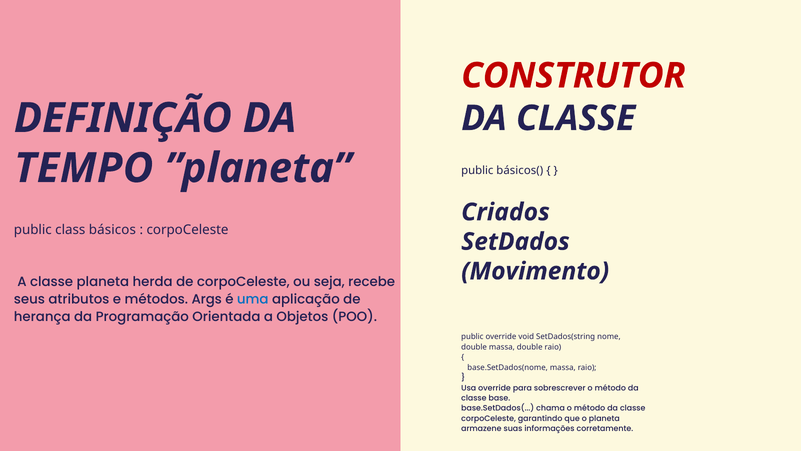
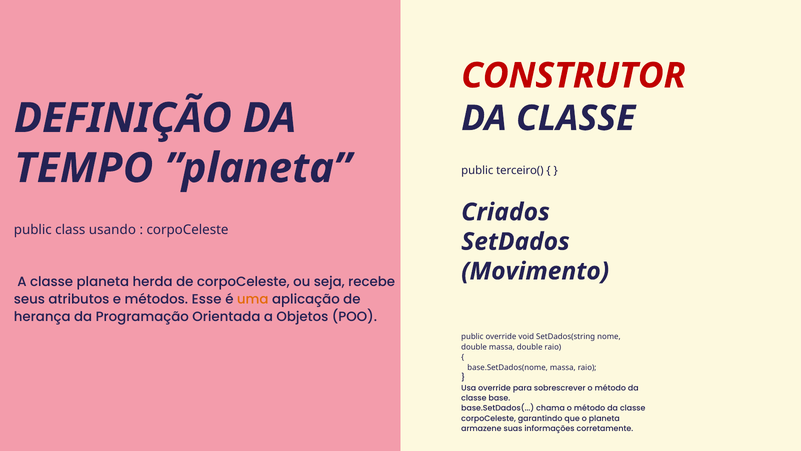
básicos(: básicos( -> terceiro(
básicos: básicos -> usando
Args: Args -> Esse
uma colour: blue -> orange
